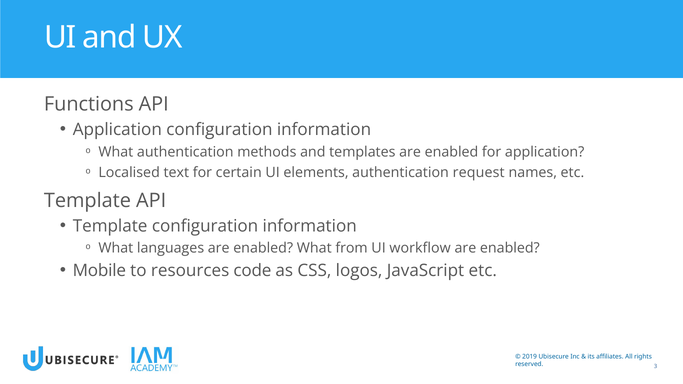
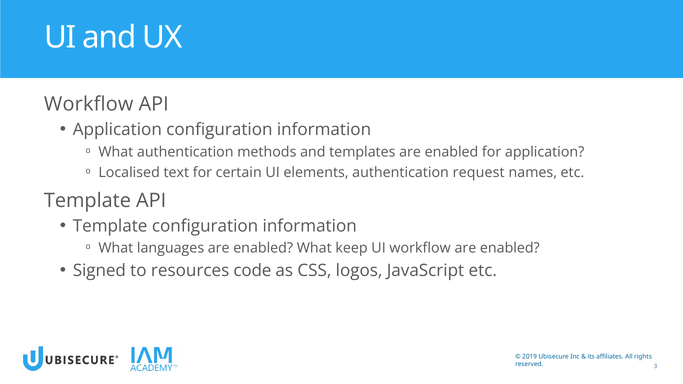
Functions at (89, 104): Functions -> Workflow
from: from -> keep
Mobile: Mobile -> Signed
